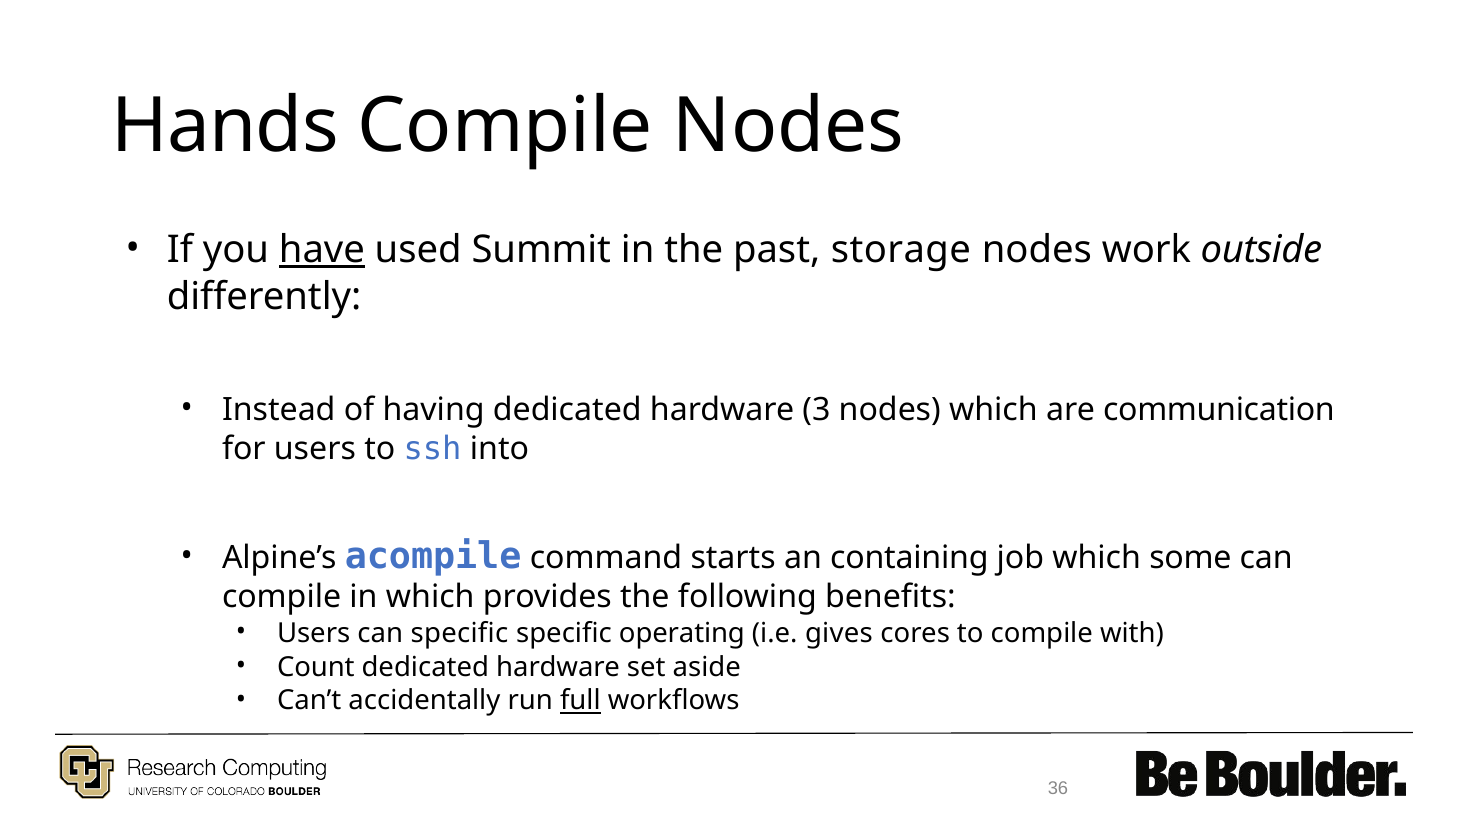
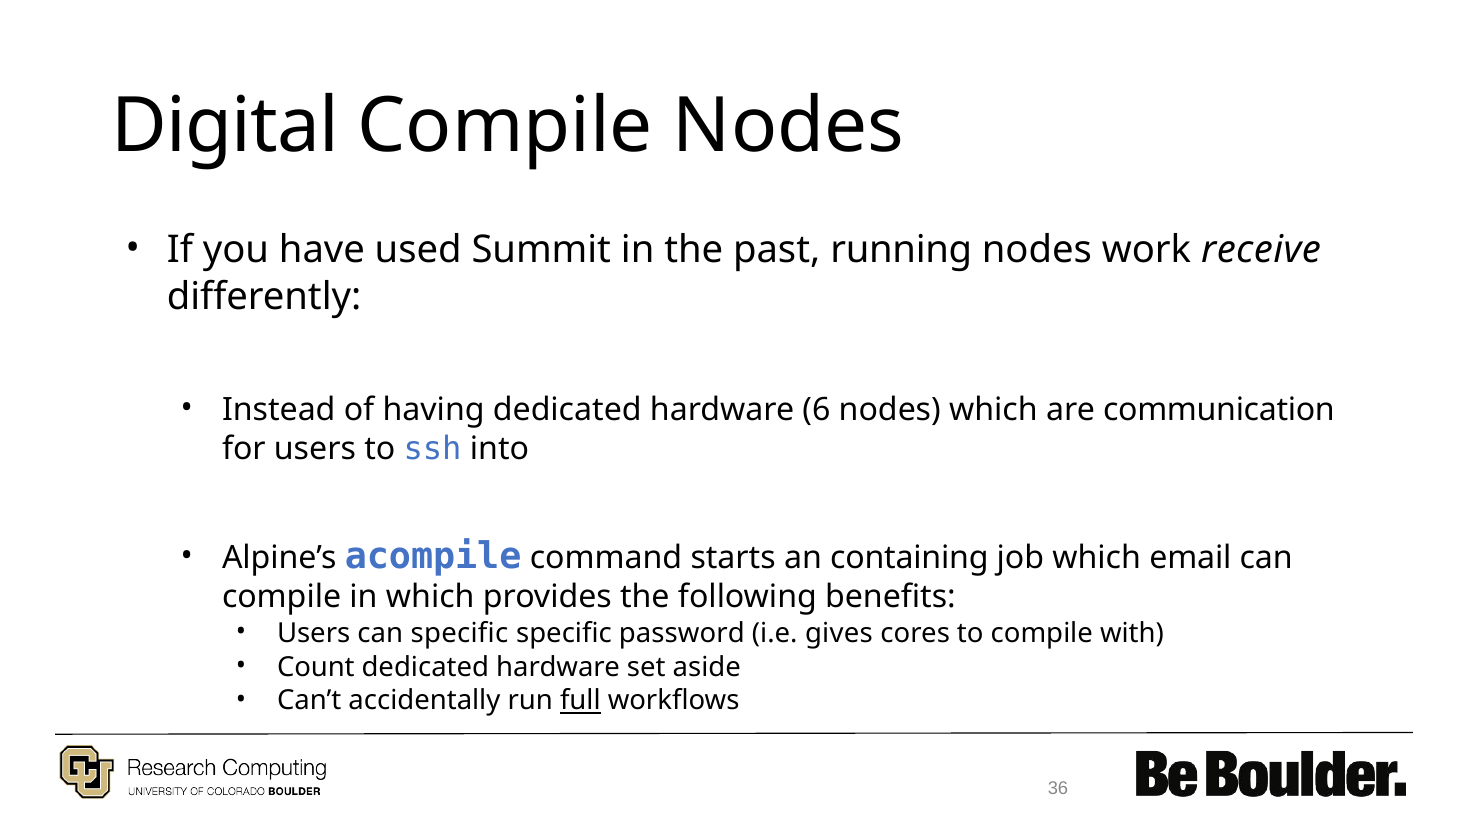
Hands: Hands -> Digital
have underline: present -> none
storage: storage -> running
outside: outside -> receive
3: 3 -> 6
some: some -> email
operating: operating -> password
